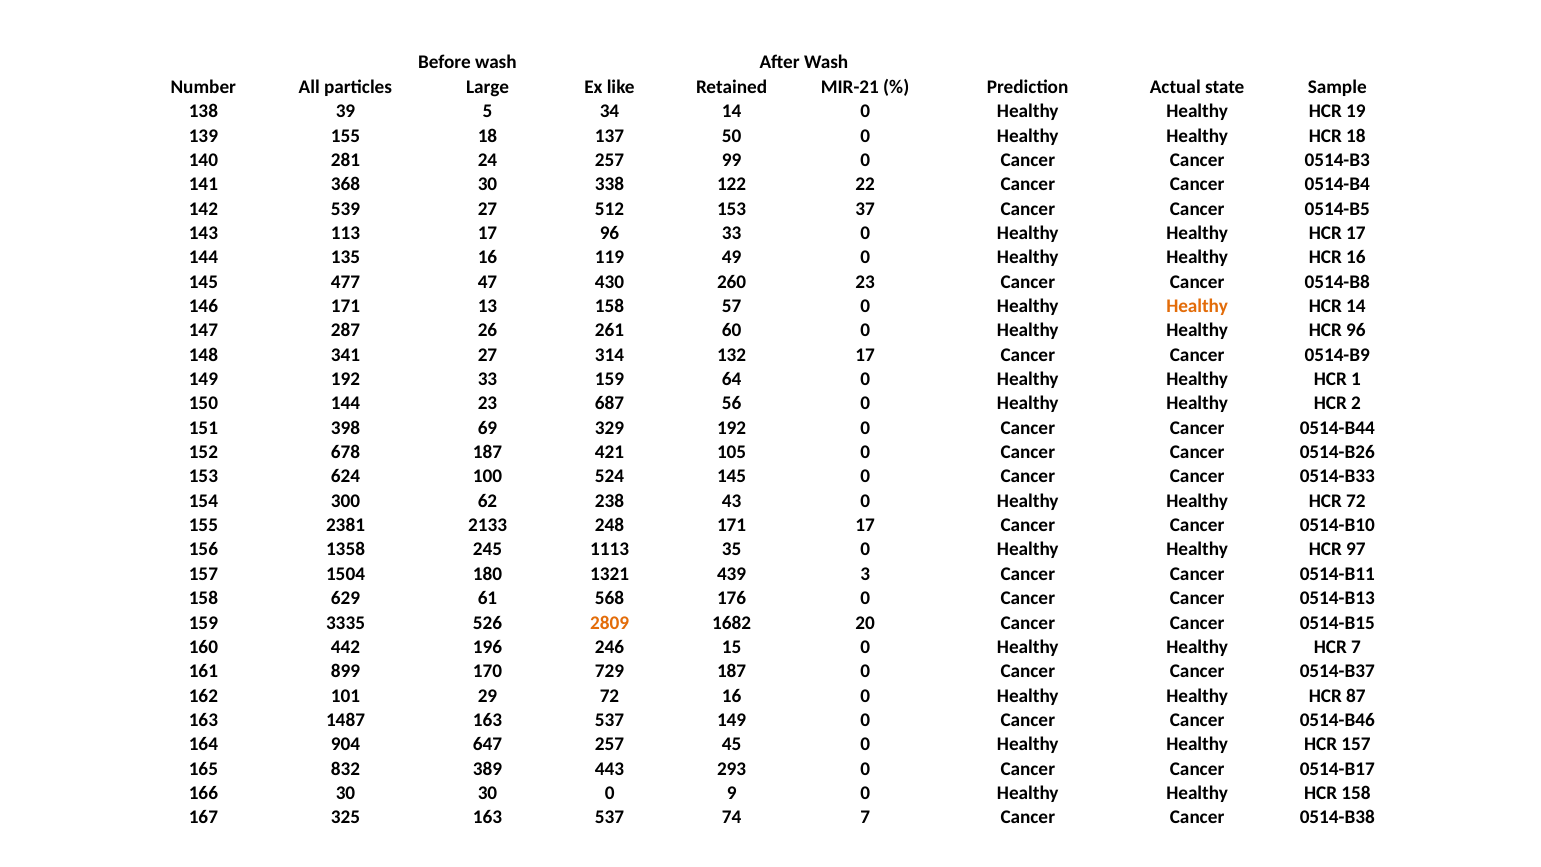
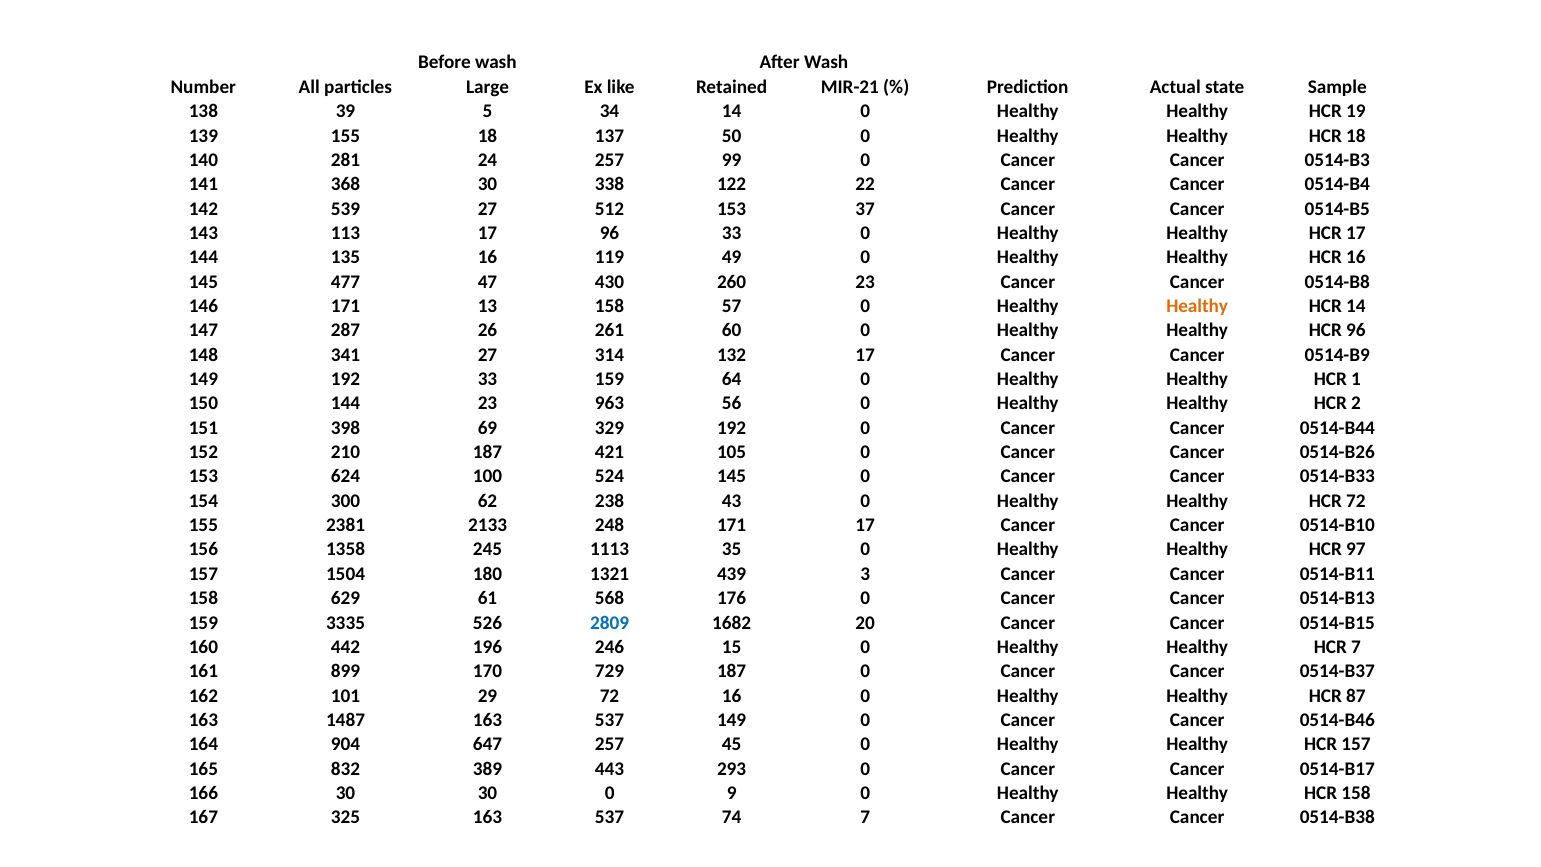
687: 687 -> 963
678: 678 -> 210
2809 colour: orange -> blue
